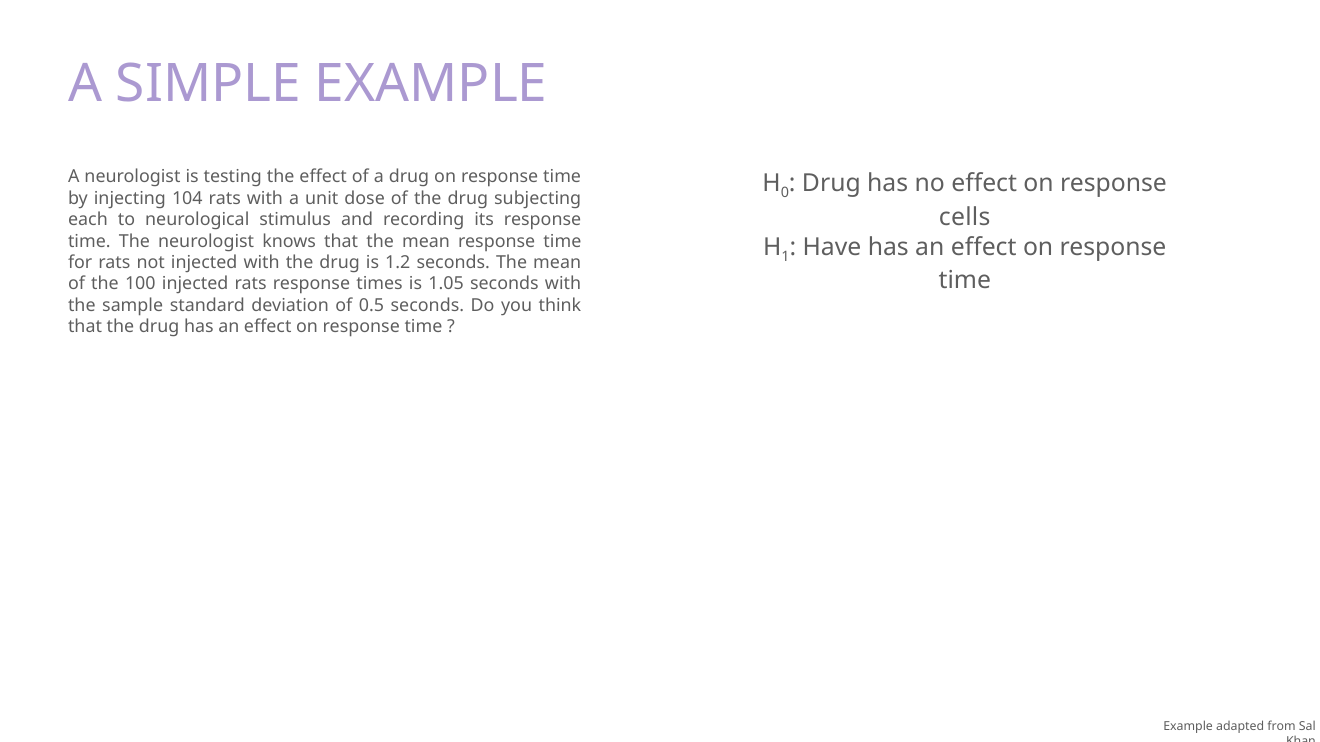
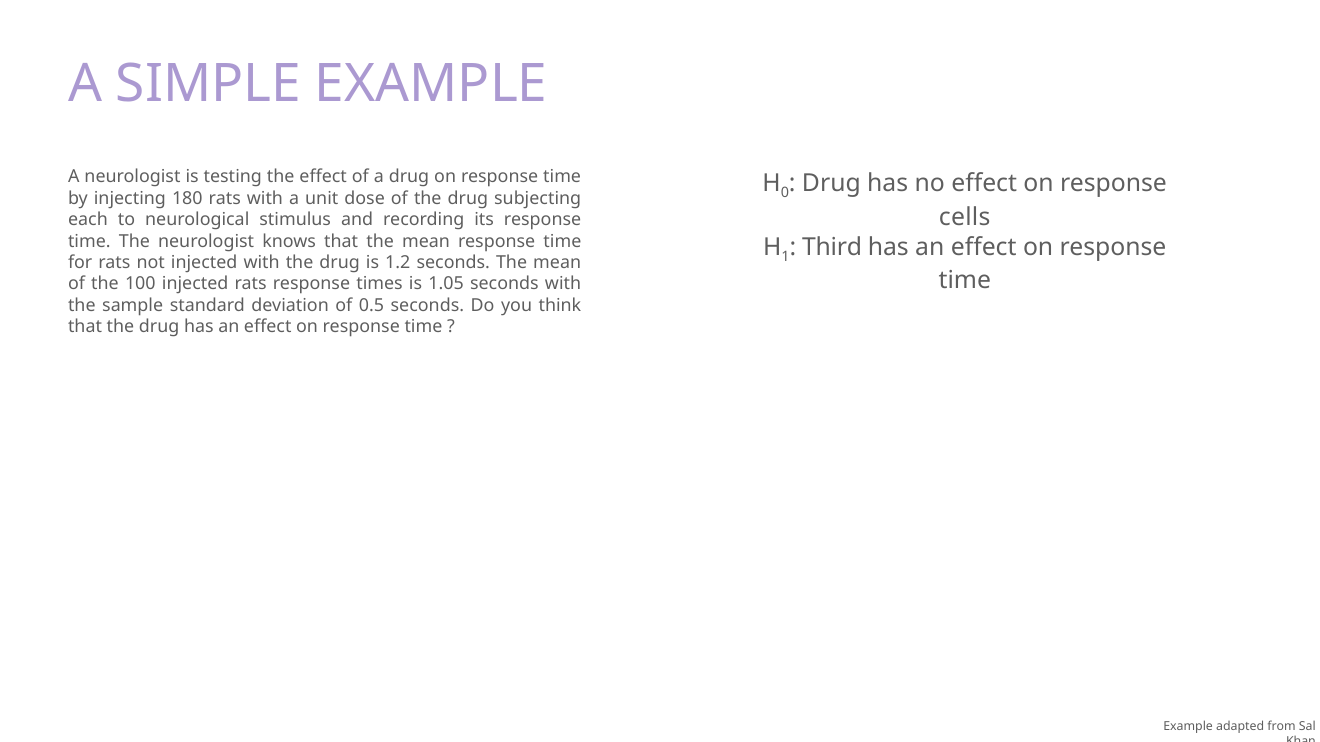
104: 104 -> 180
Have: Have -> Third
